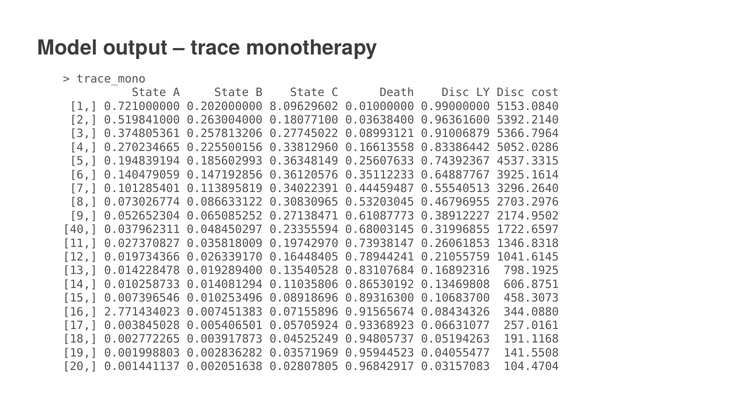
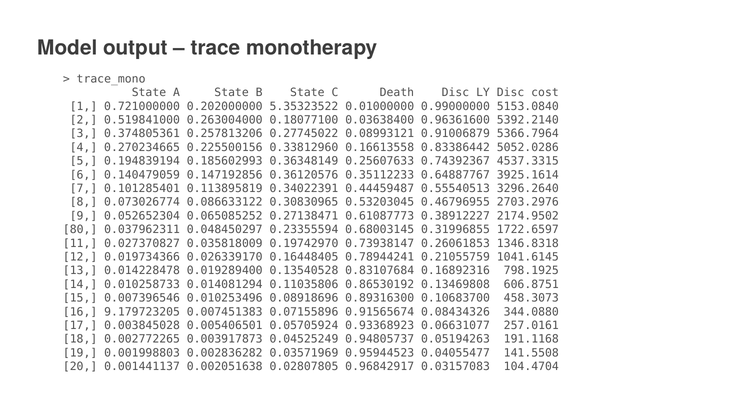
8.09629602: 8.09629602 -> 5.35323522
40: 40 -> 80
2.771434023: 2.771434023 -> 9.179723205
